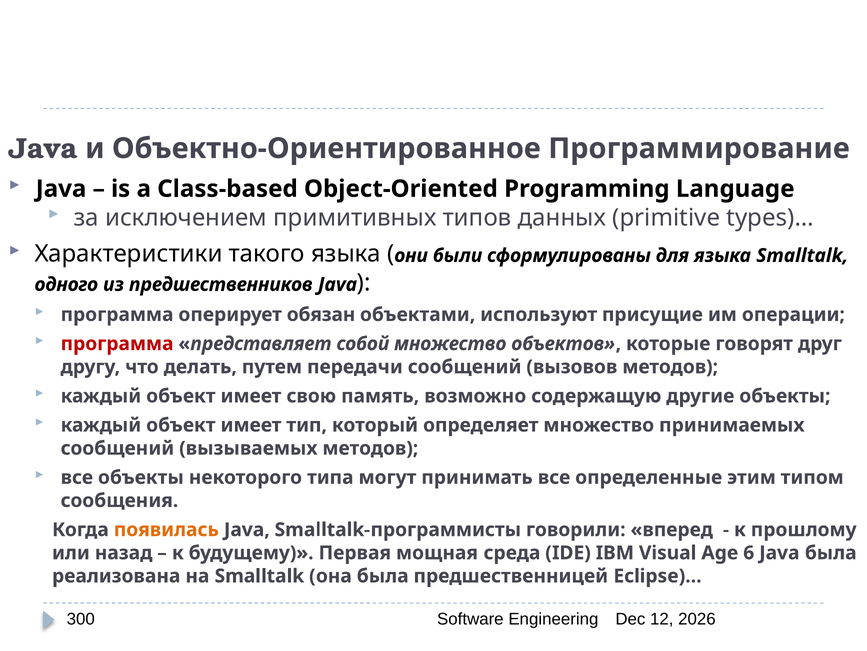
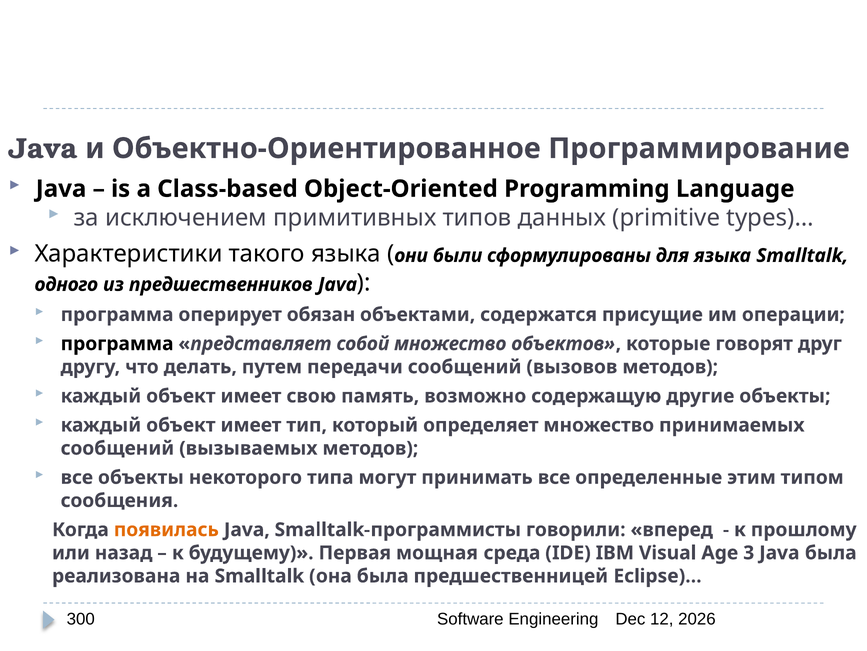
используют: используют -> содержатся
программа at (117, 343) colour: red -> black
6: 6 -> 3
